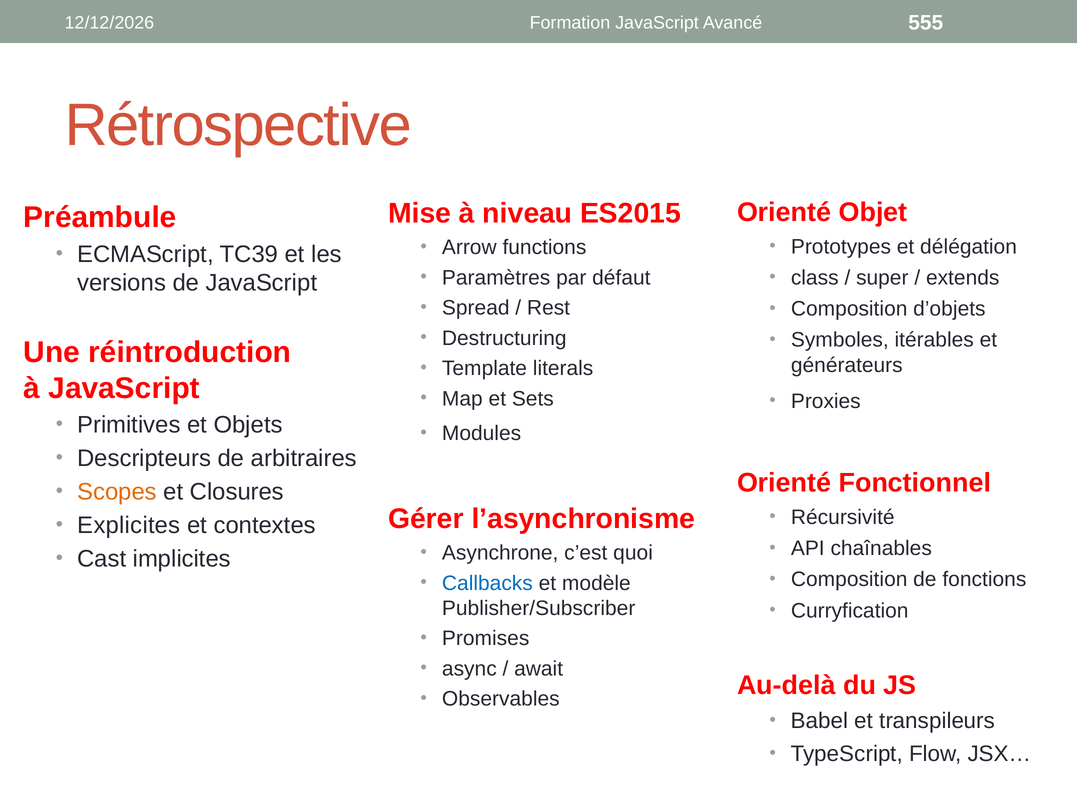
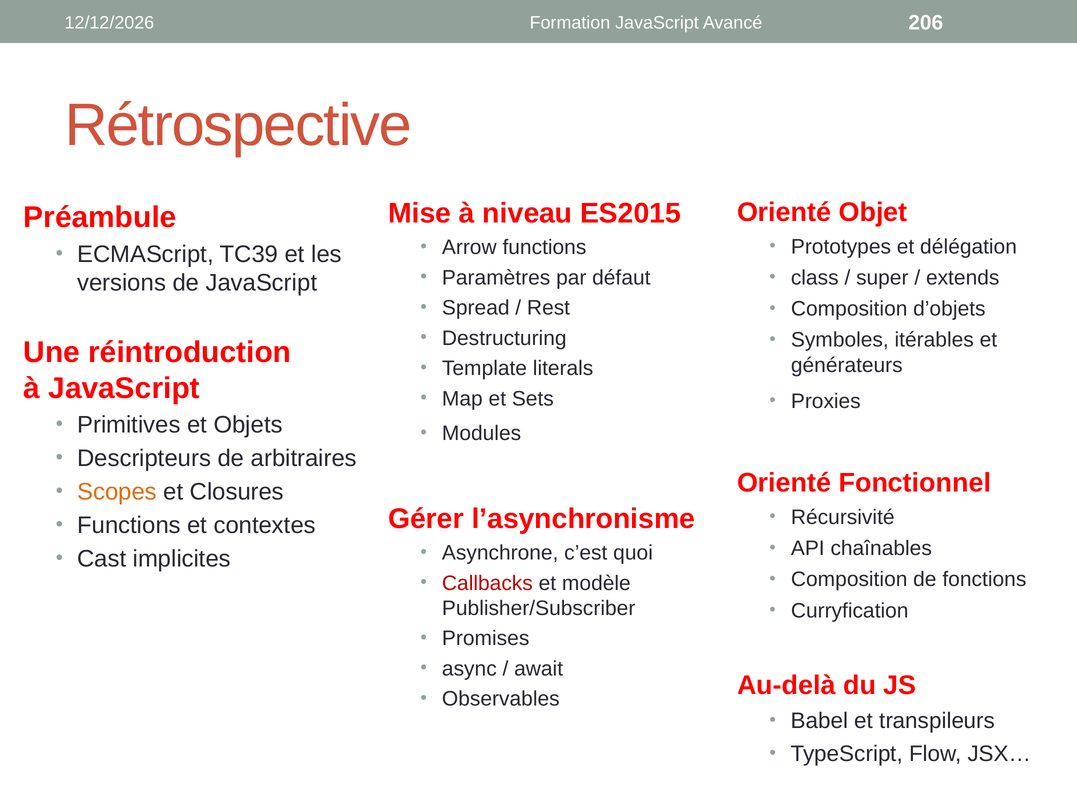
555: 555 -> 206
Explicites at (129, 525): Explicites -> Functions
Callbacks colour: blue -> red
